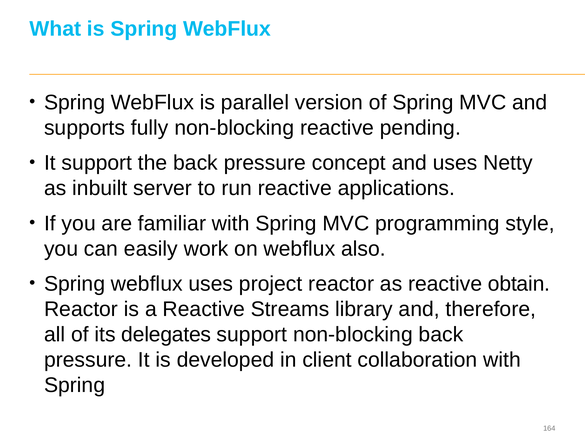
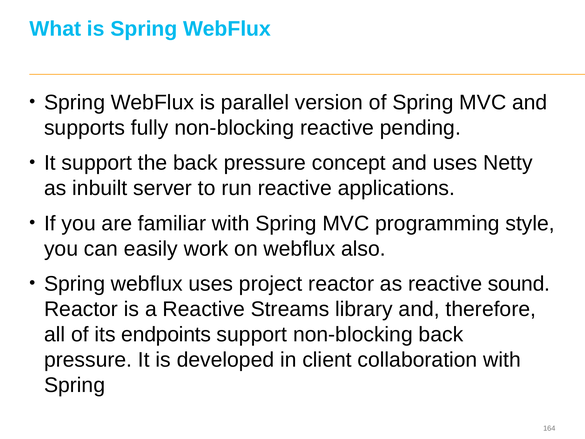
obtain: obtain -> sound
delegates: delegates -> endpoints
